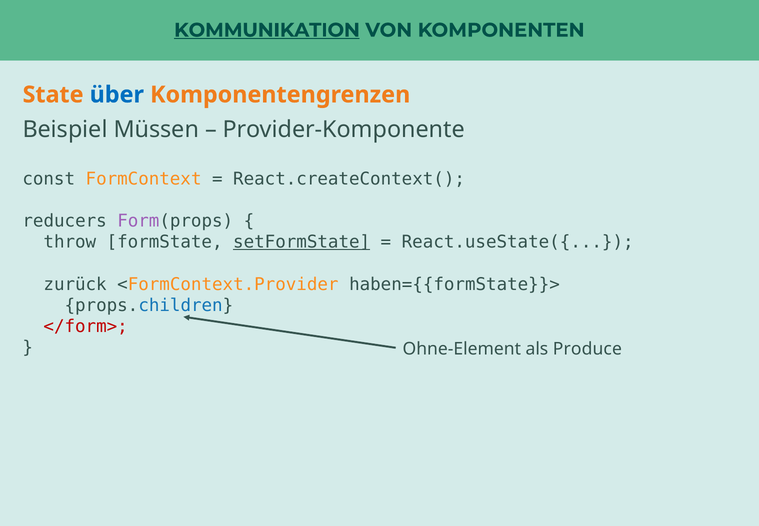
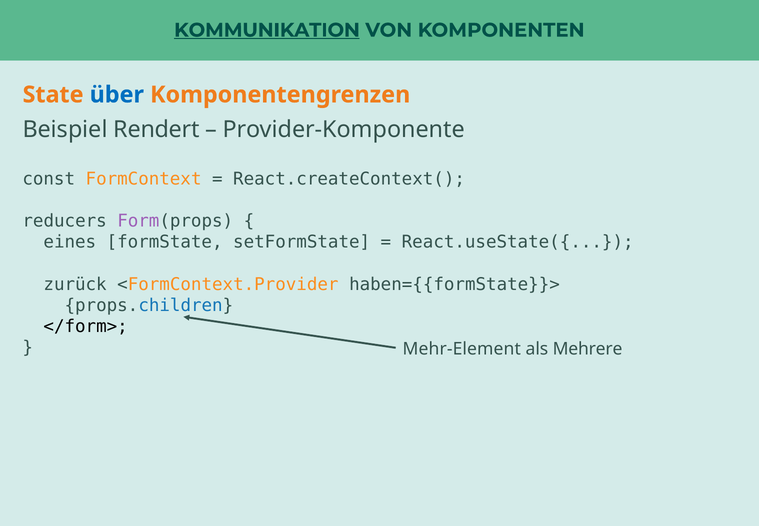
Müssen: Müssen -> Rendert
throw: throw -> eines
setFormState underline: present -> none
</form> colour: red -> black
Ohne-Element: Ohne-Element -> Mehr-Element
Produce: Produce -> Mehrere
